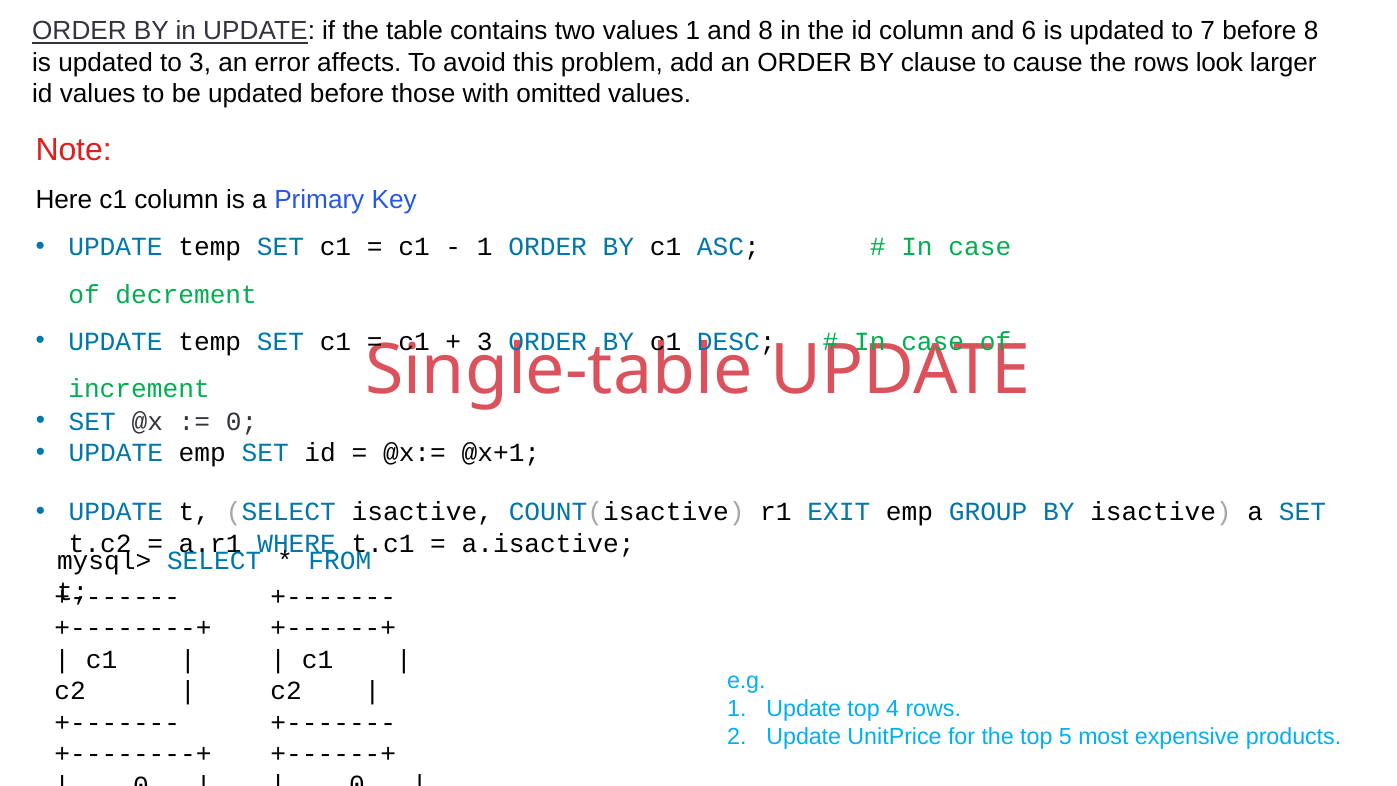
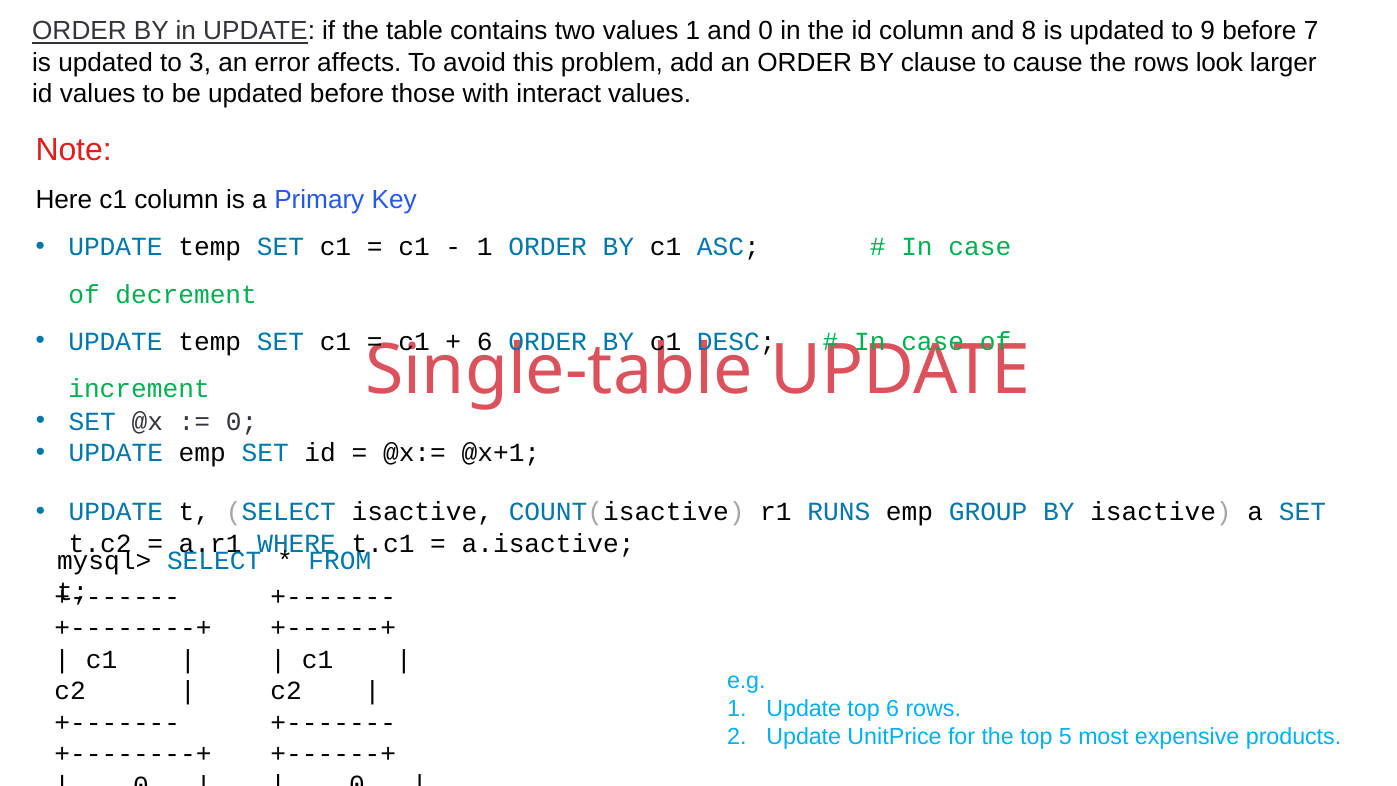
and 8: 8 -> 0
and 6: 6 -> 8
7: 7 -> 9
before 8: 8 -> 7
omitted: omitted -> interact
3 at (485, 342): 3 -> 6
EXIT: EXIT -> RUNS
top 4: 4 -> 6
